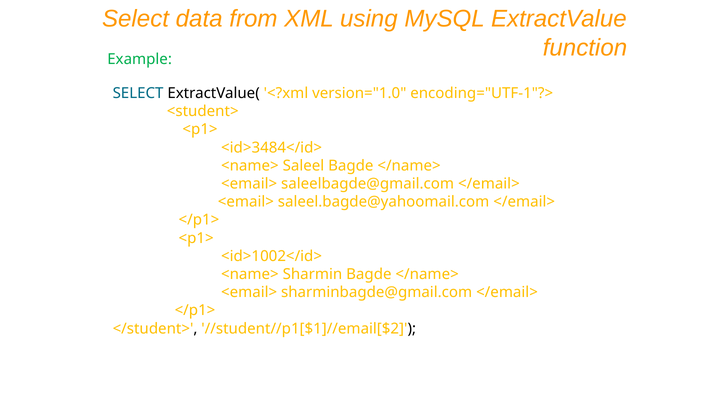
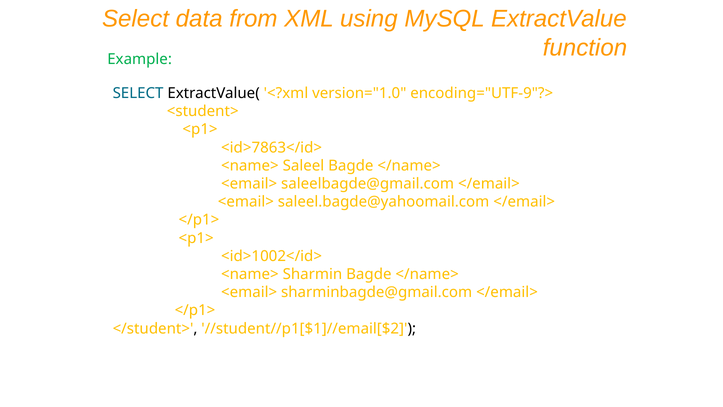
encoding="UTF-1"?>: encoding="UTF-1"?> -> encoding="UTF-9"?>
<id>3484</id>: <id>3484</id> -> <id>7863</id>
